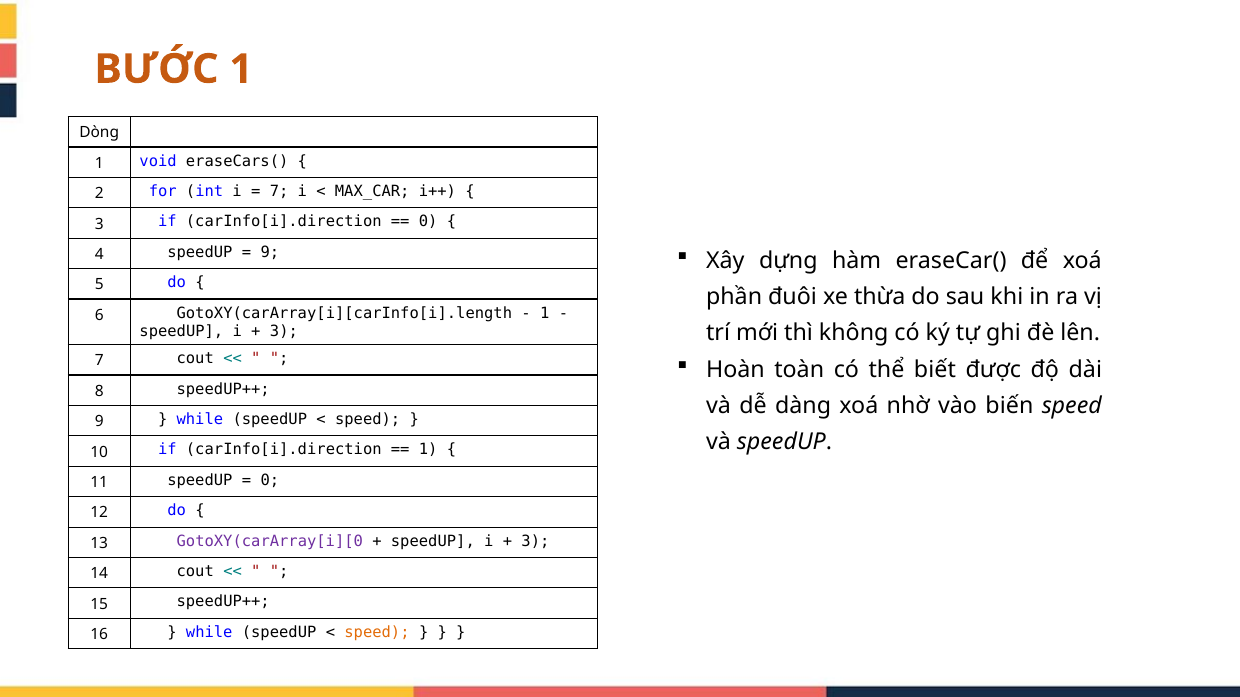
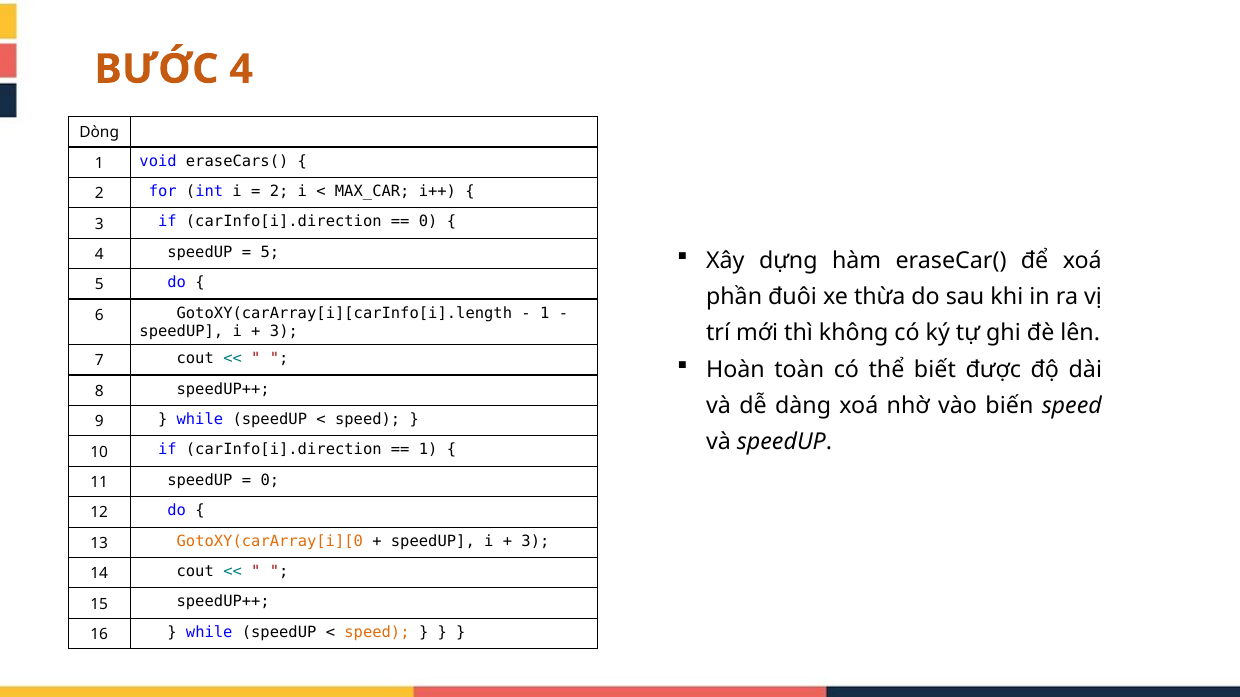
BƯỚC 1: 1 -> 4
7 at (279, 191): 7 -> 2
9 at (270, 252): 9 -> 5
GotoXY(carArray[i][0 colour: purple -> orange
